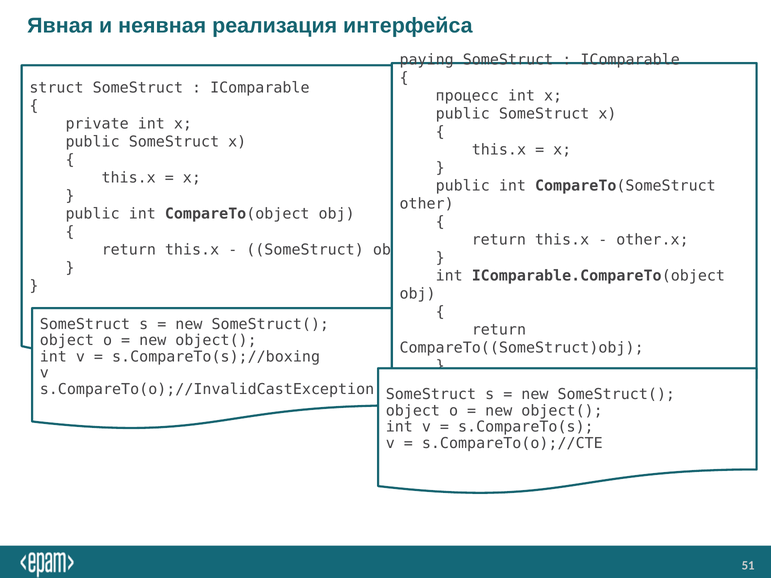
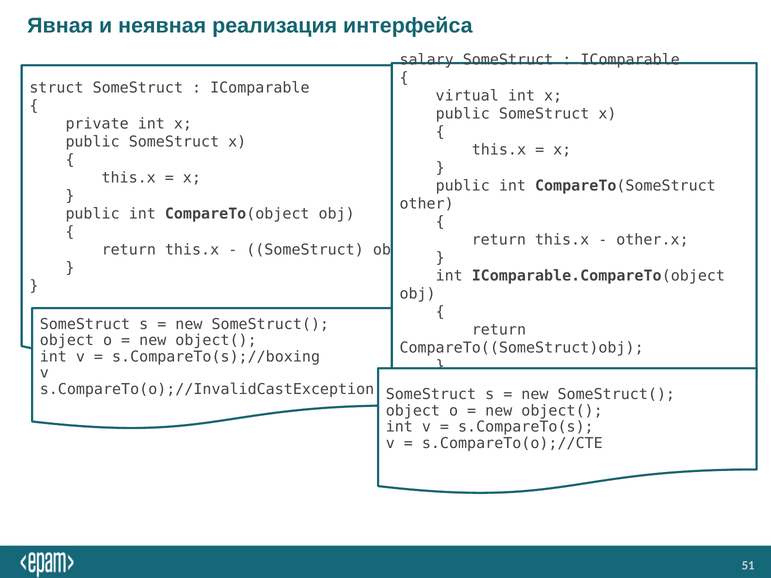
paying: paying -> salary
процесс: процесс -> virtual
